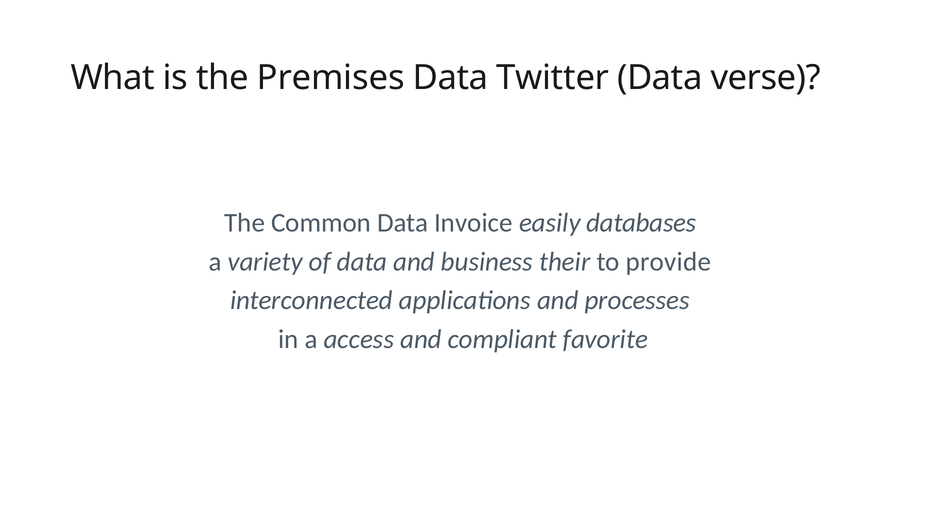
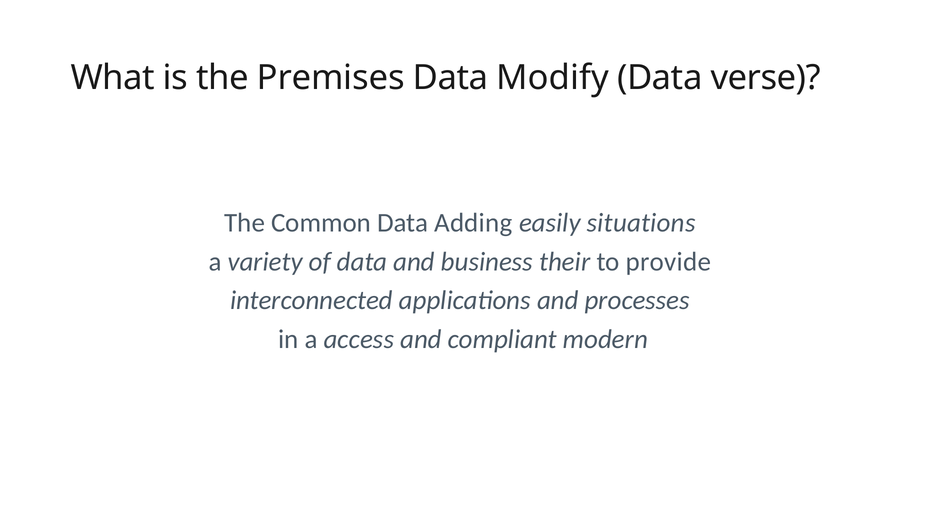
Twitter: Twitter -> Modify
Invoice: Invoice -> Adding
databases: databases -> situations
favorite: favorite -> modern
